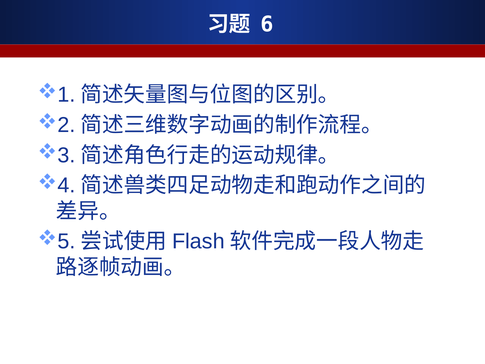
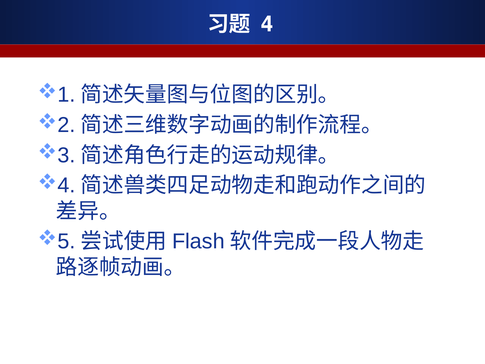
6: 6 -> 4
